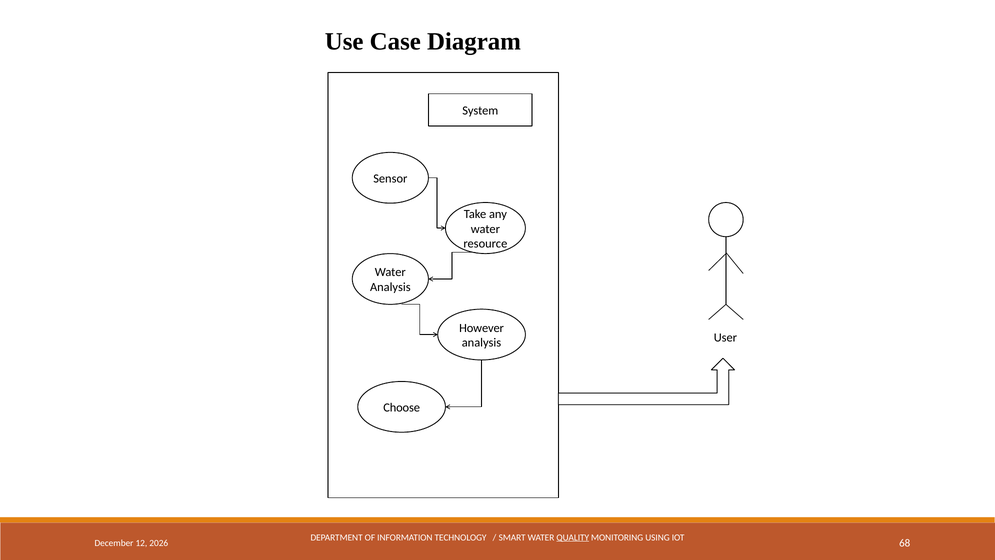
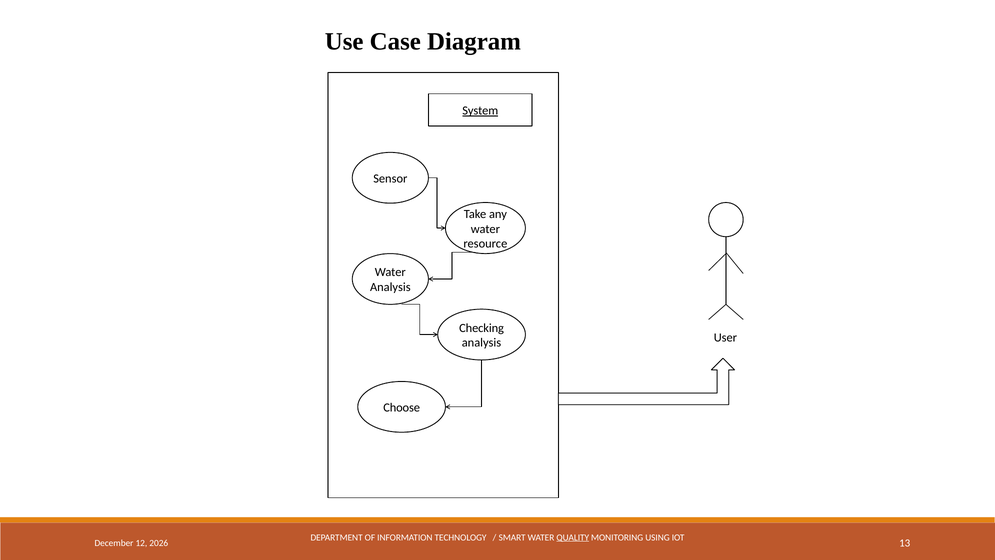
System underline: none -> present
However: However -> Checking
68: 68 -> 13
